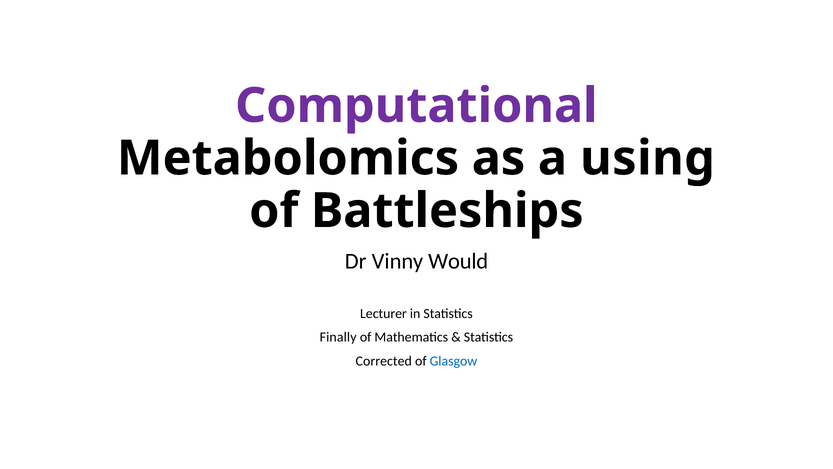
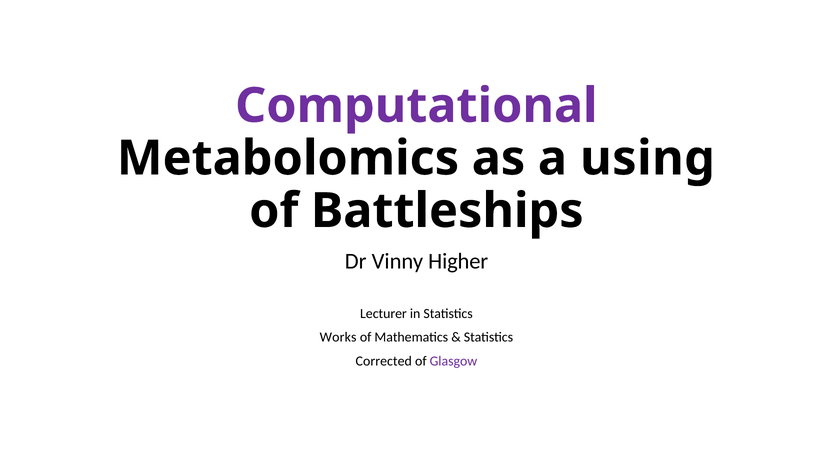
Would: Would -> Higher
Finally: Finally -> Works
Glasgow colour: blue -> purple
